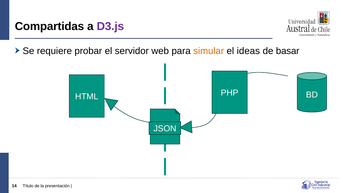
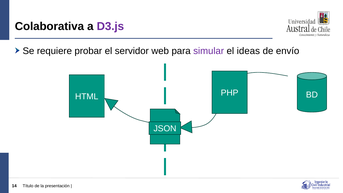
Compartidas: Compartidas -> Colaborativa
simular colour: orange -> purple
basar: basar -> envío
